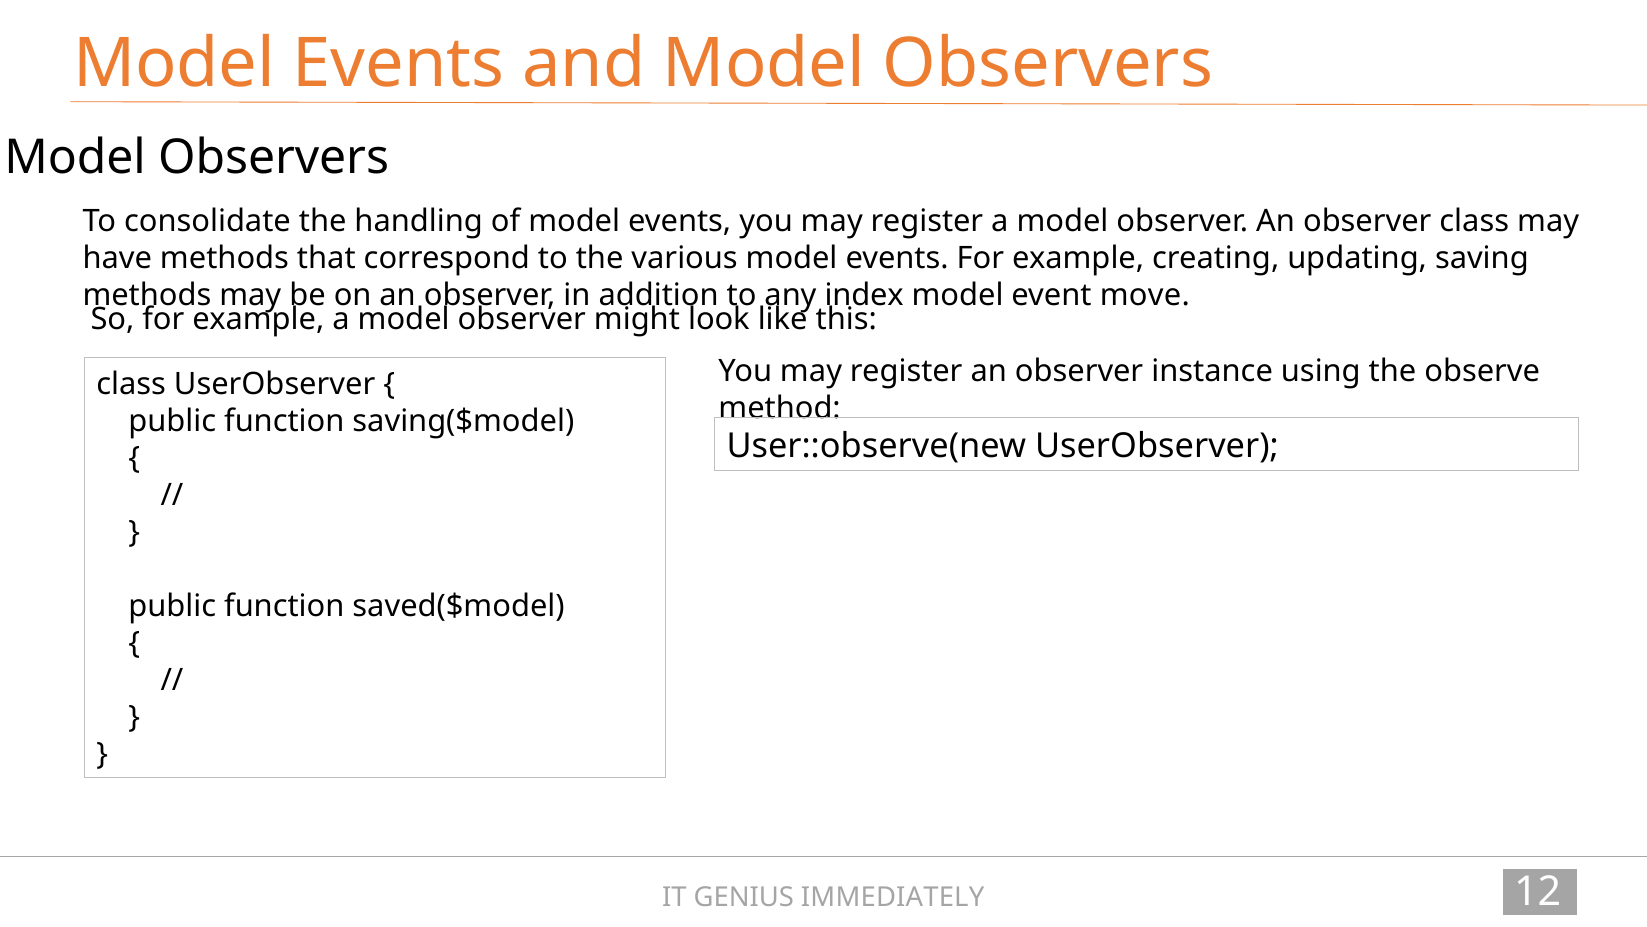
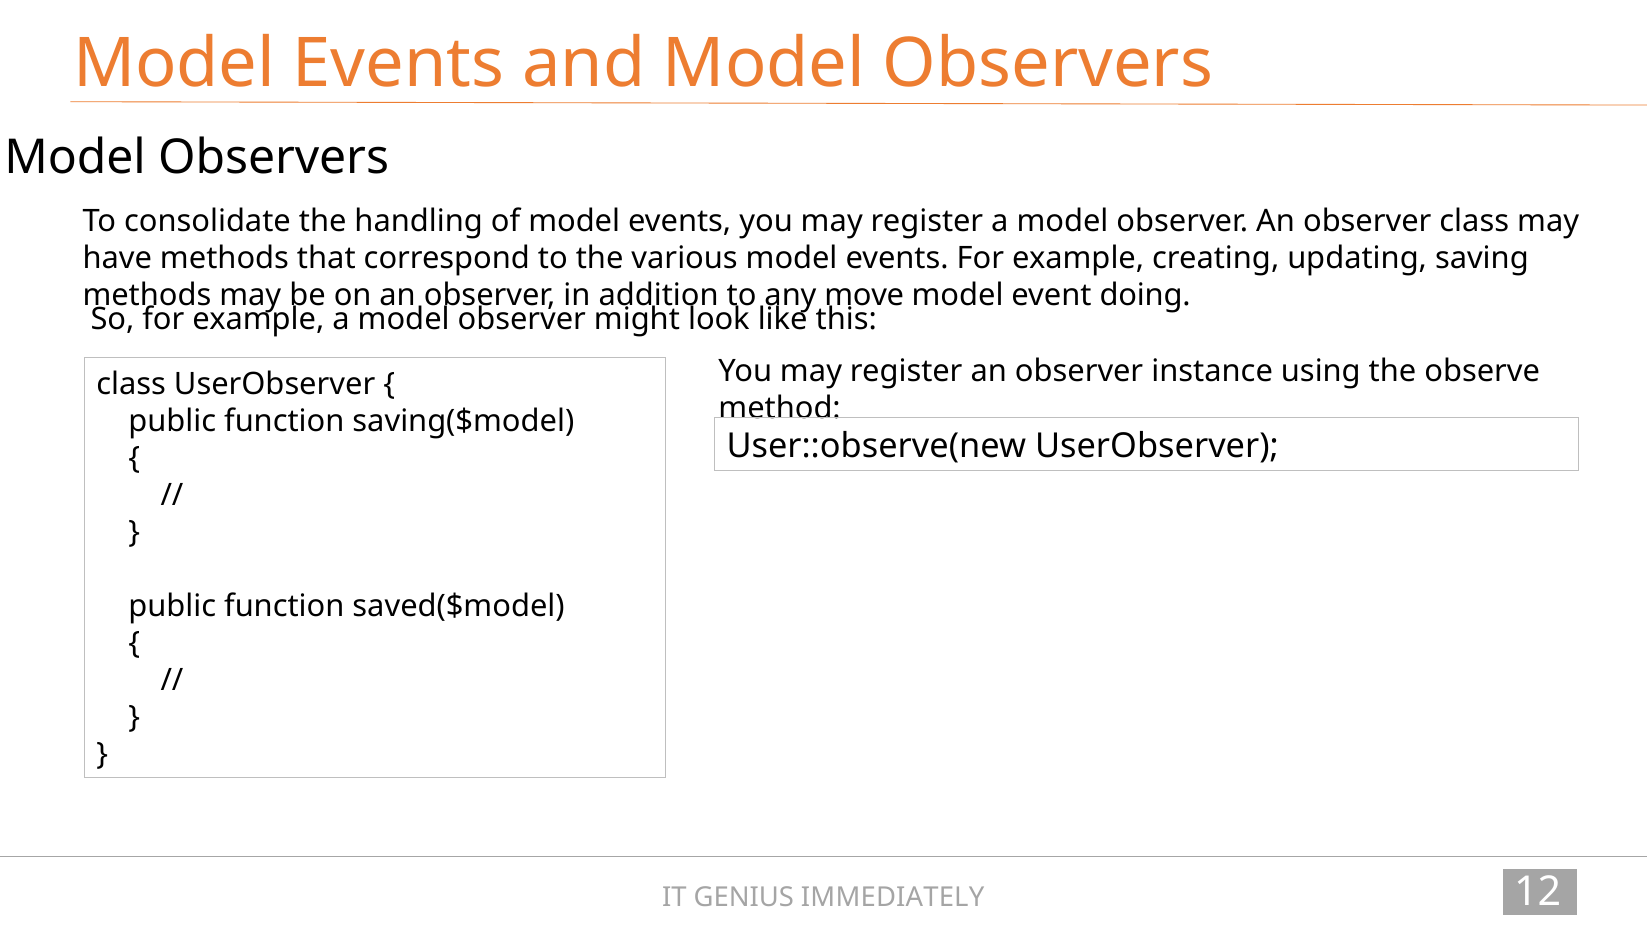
index: index -> move
move: move -> doing
